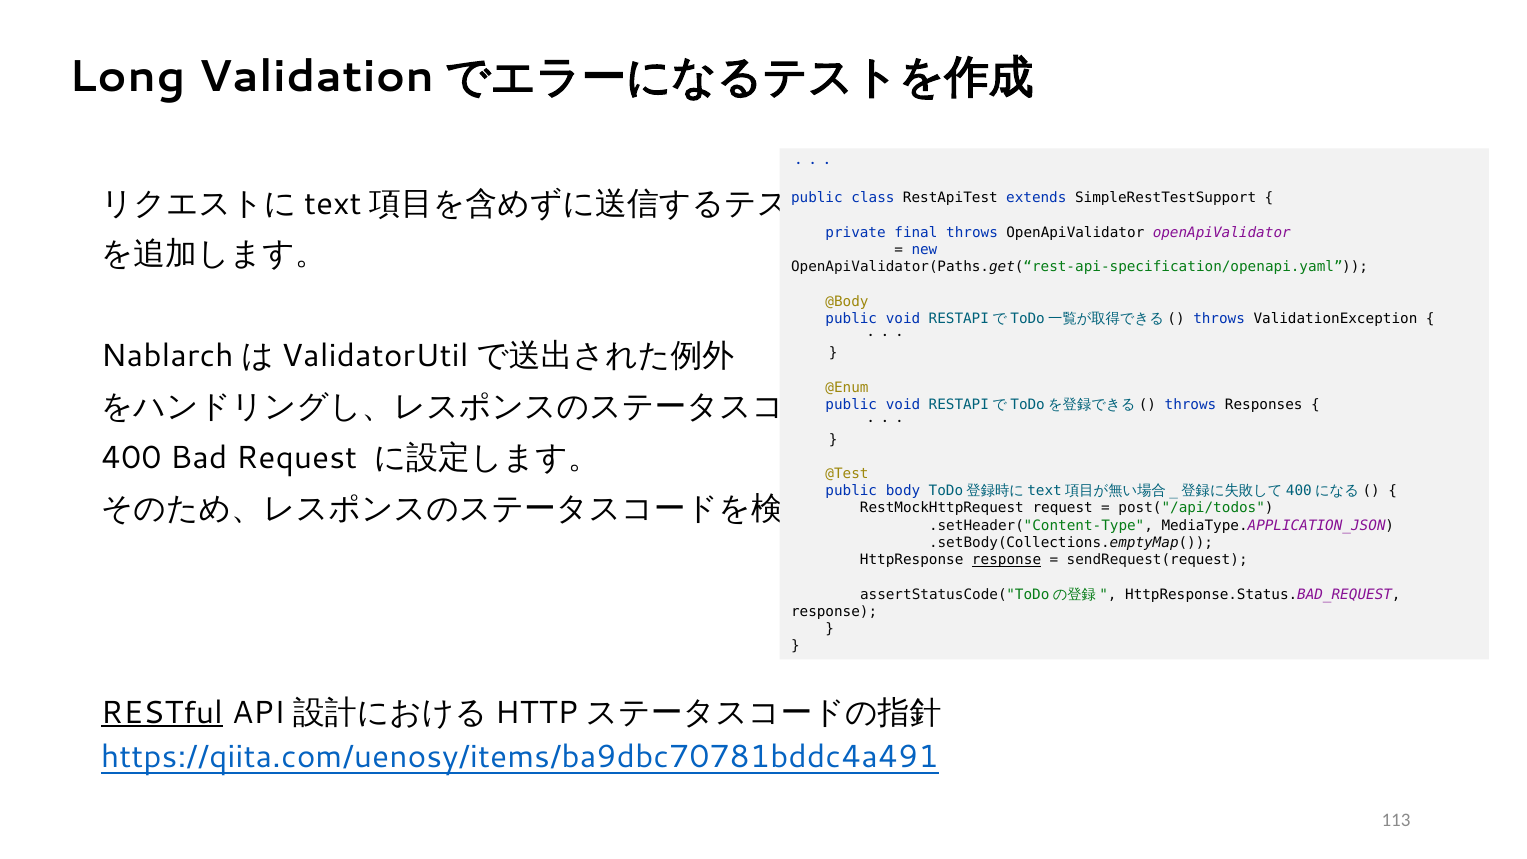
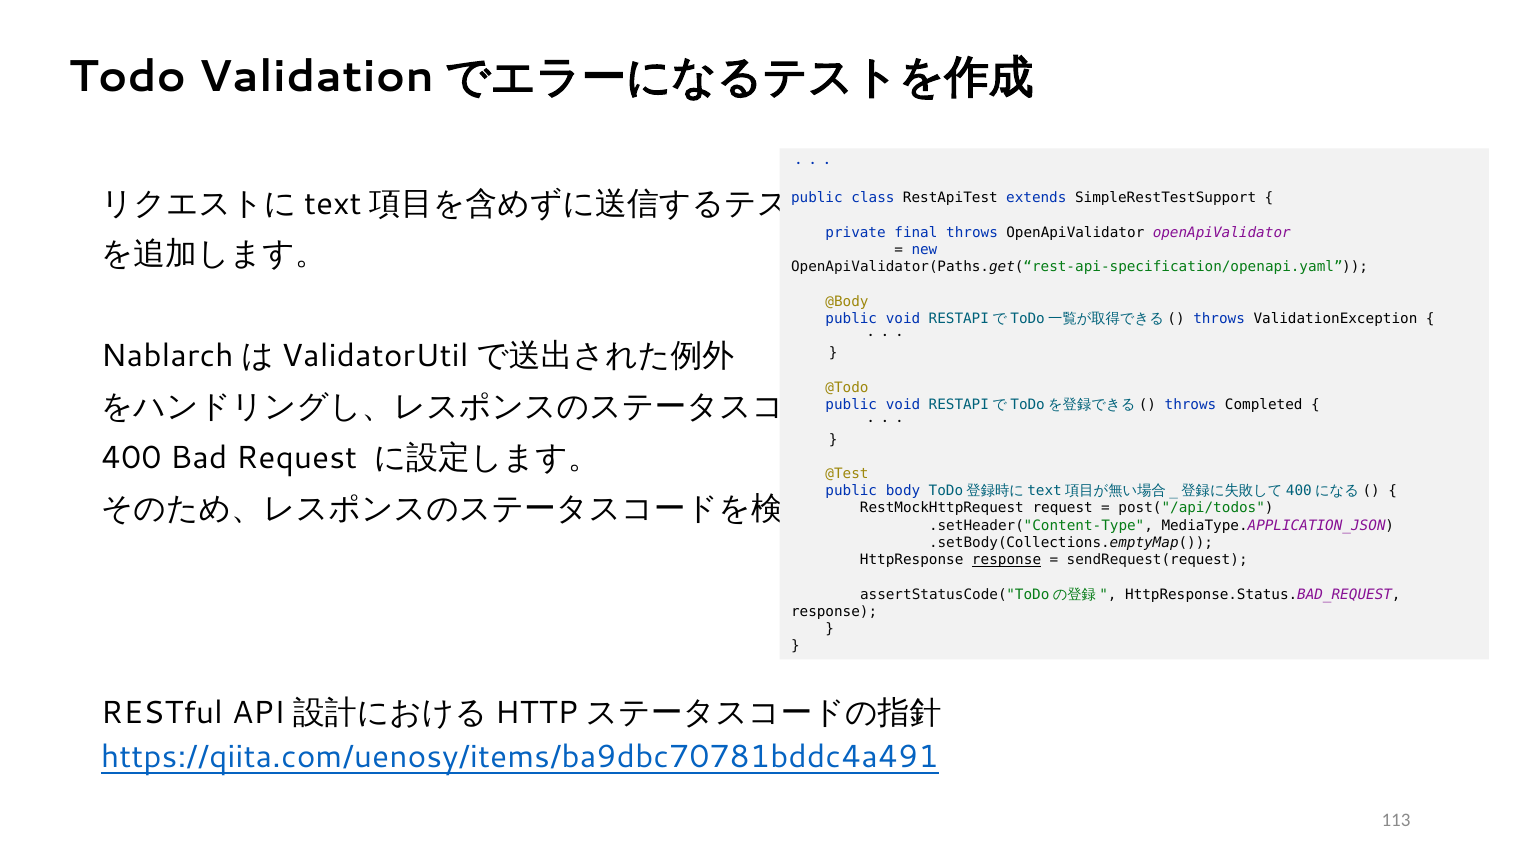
Long: Long -> Todo
@Enum: @Enum -> @Todo
Responses: Responses -> Completed
RESTful underline: present -> none
